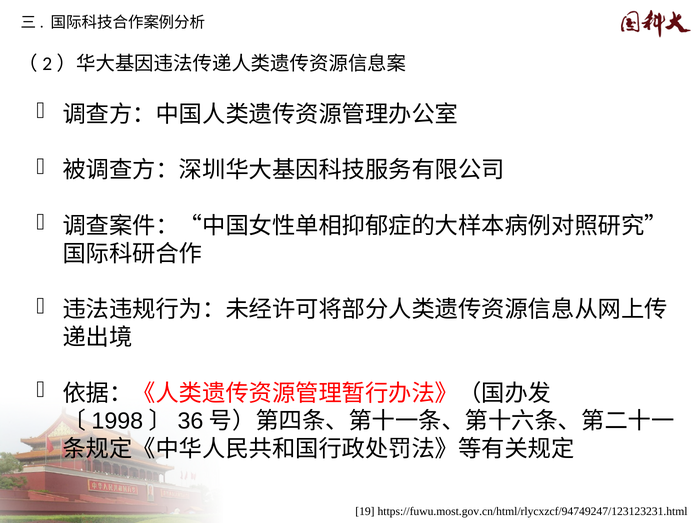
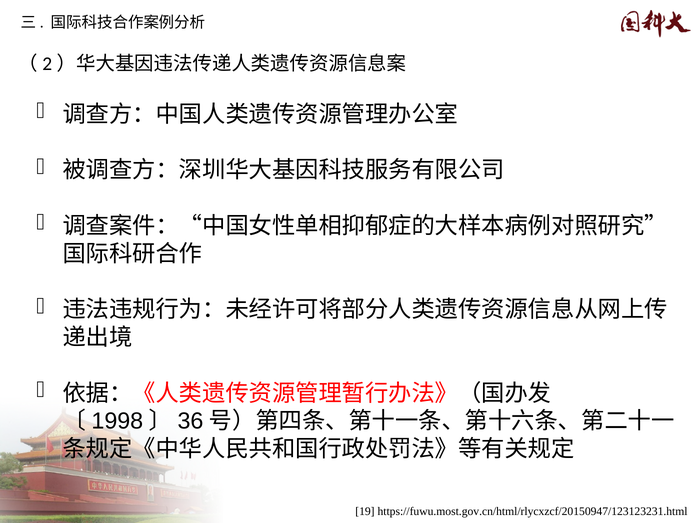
https://fuwu.most.gov.cn/html/rlycxzcf/94749247/123123231.html: https://fuwu.most.gov.cn/html/rlycxzcf/94749247/123123231.html -> https://fuwu.most.gov.cn/html/rlycxzcf/20150947/123123231.html
